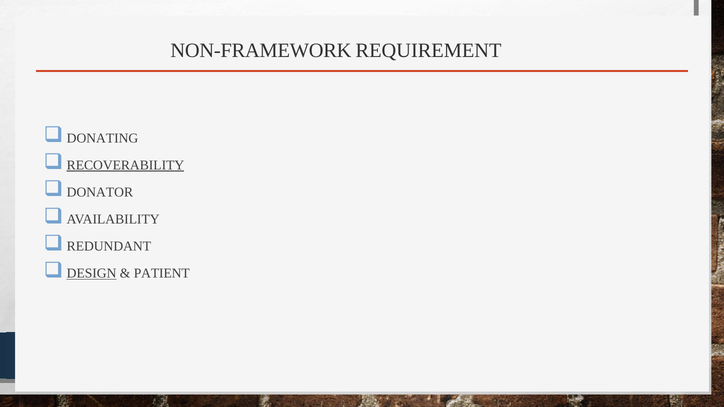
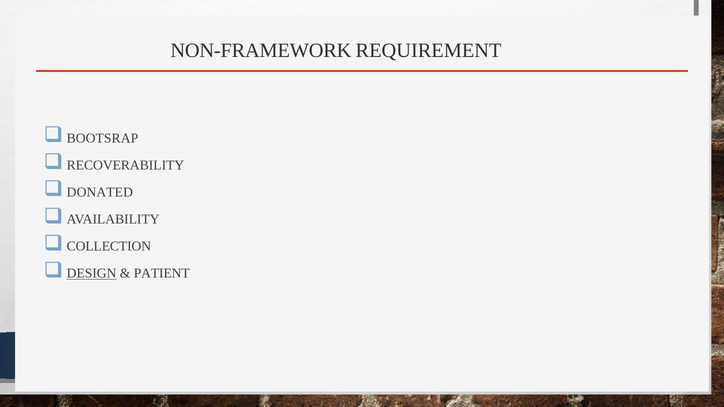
DONATING: DONATING -> BOOTSRAP
RECOVERABILITY underline: present -> none
DONATOR: DONATOR -> DONATED
REDUNDANT: REDUNDANT -> COLLECTION
